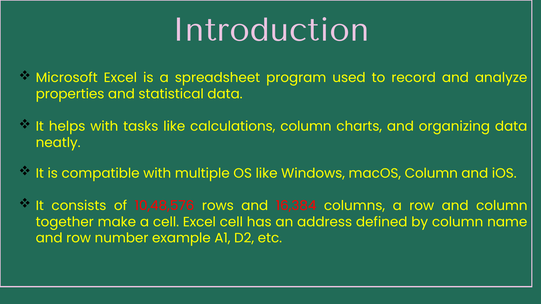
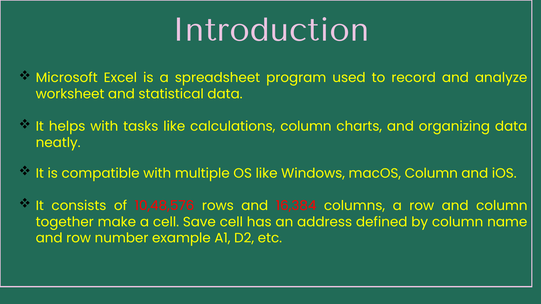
properties: properties -> worksheet
cell Excel: Excel -> Save
